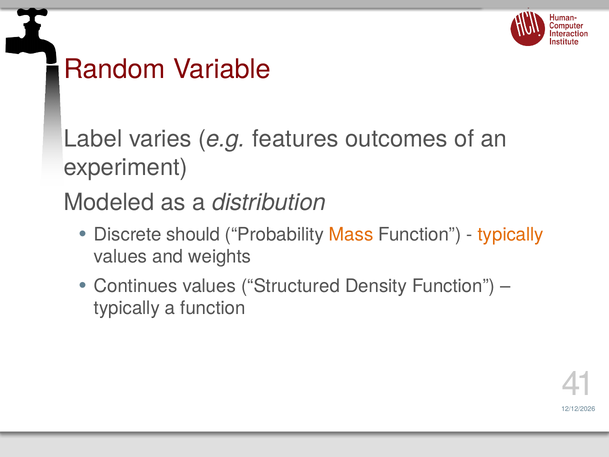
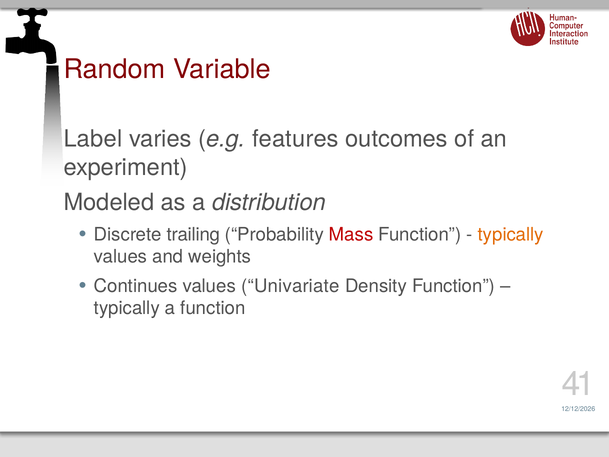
should: should -> trailing
Mass colour: orange -> red
Structured: Structured -> Univariate
